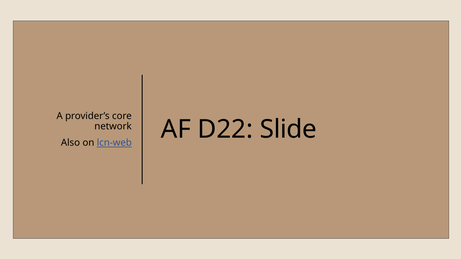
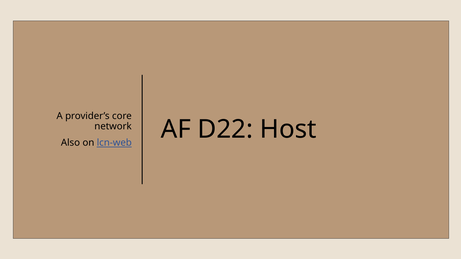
Slide: Slide -> Host
